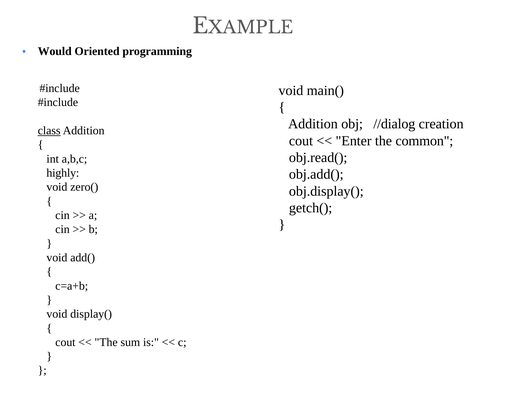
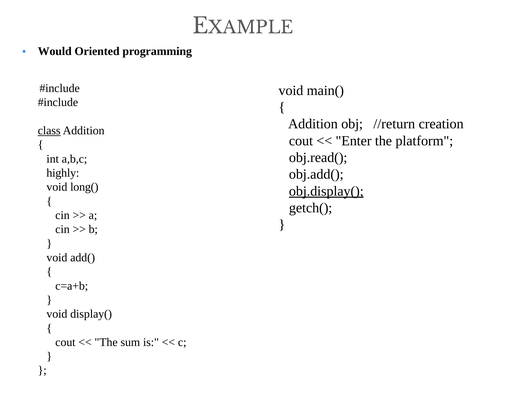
//dialog: //dialog -> //return
common: common -> platform
zero(: zero( -> long(
obj.display( underline: none -> present
